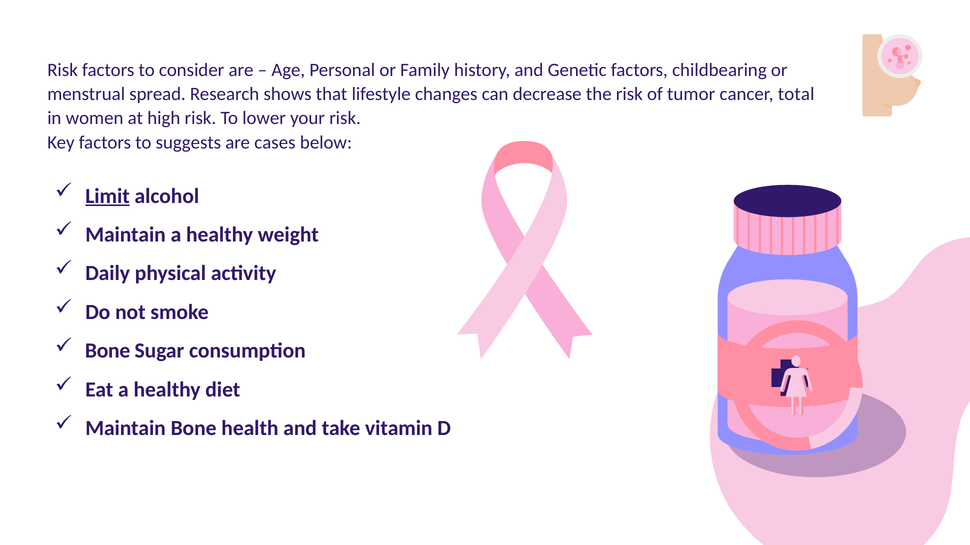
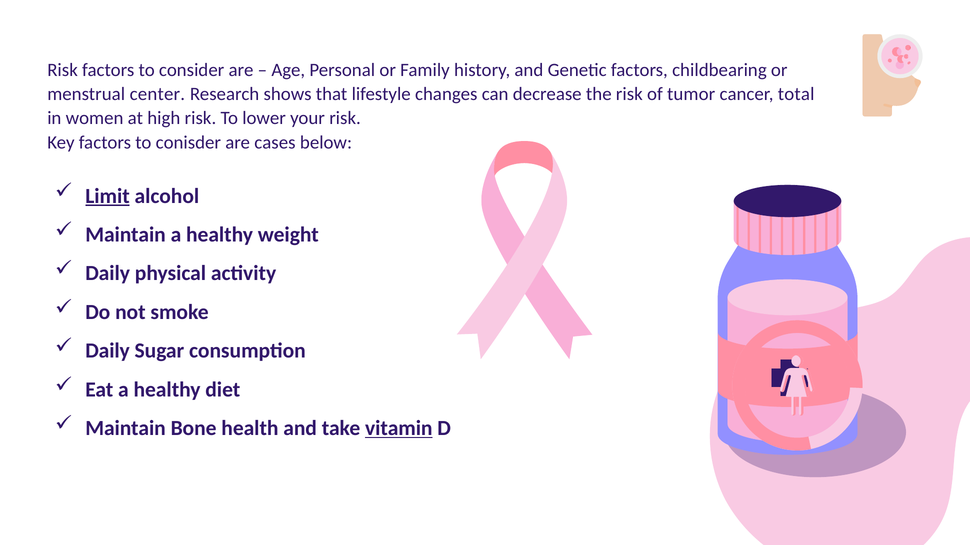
spread: spread -> center
suggests: suggests -> conisder
Bone at (108, 351): Bone -> Daily
vitamin underline: none -> present
